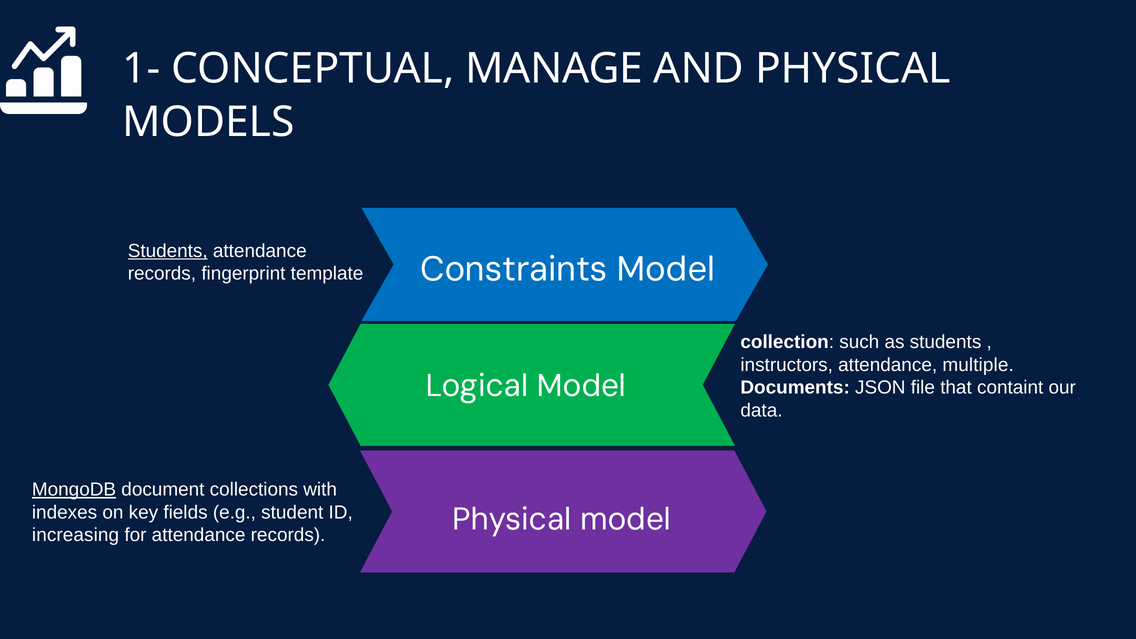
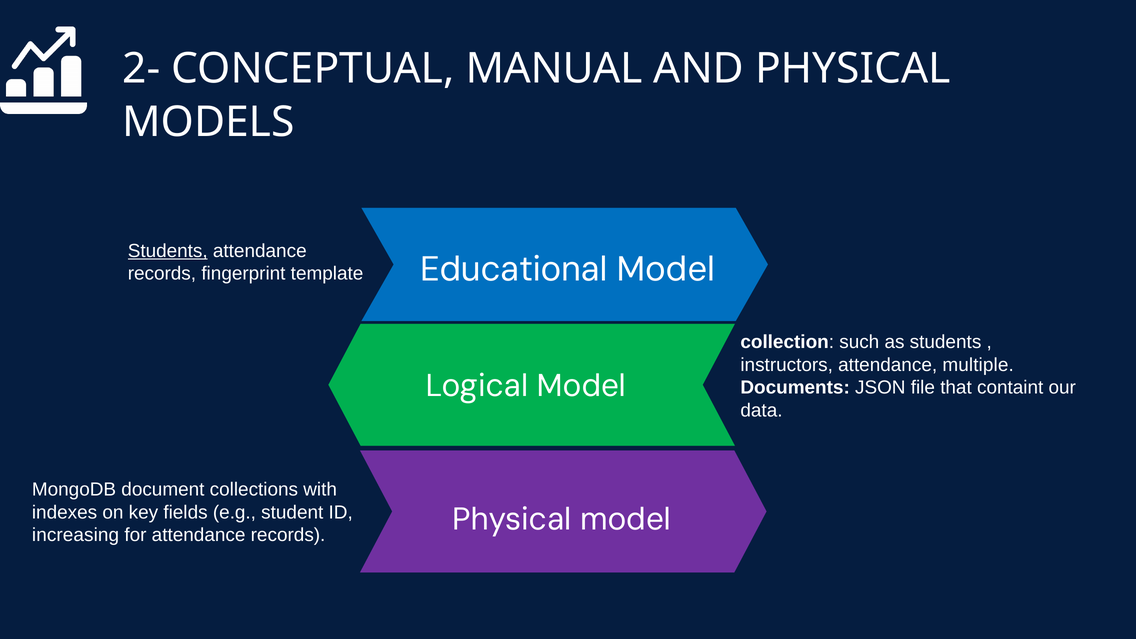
1-: 1- -> 2-
MANAGE: MANAGE -> MANUAL
Constraints: Constraints -> Educational
MongoDB underline: present -> none
